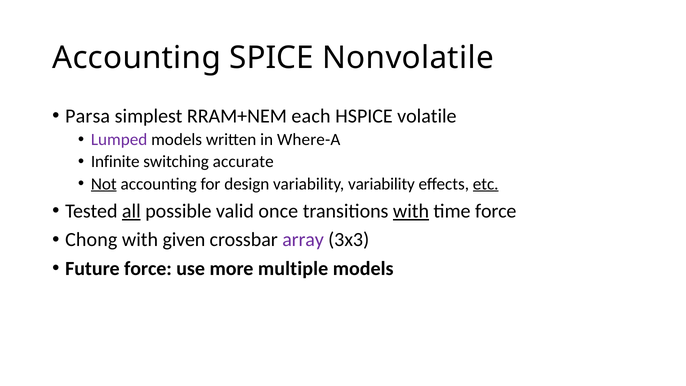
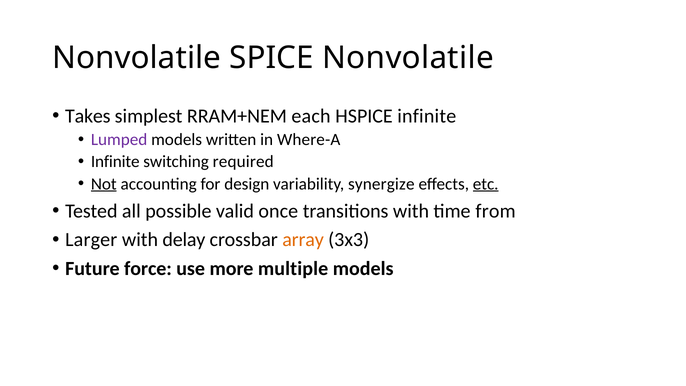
Accounting at (137, 58): Accounting -> Nonvolatile
Parsa: Parsa -> Takes
HSPICE volatile: volatile -> infinite
accurate: accurate -> required
variability variability: variability -> synergize
all underline: present -> none
with at (411, 211) underline: present -> none
time force: force -> from
Chong: Chong -> Larger
given: given -> delay
array colour: purple -> orange
